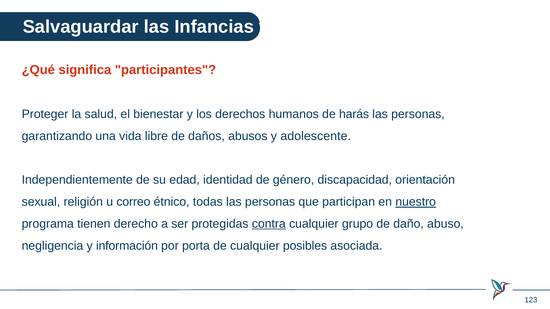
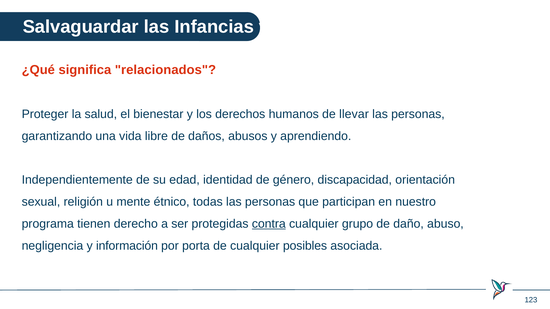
participantes: participantes -> relacionados
harás: harás -> llevar
adolescente: adolescente -> aprendiendo
correo: correo -> mente
nuestro underline: present -> none
